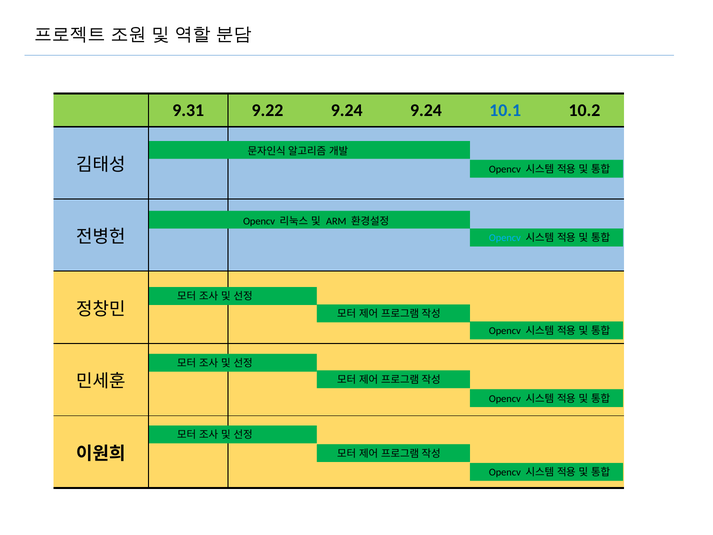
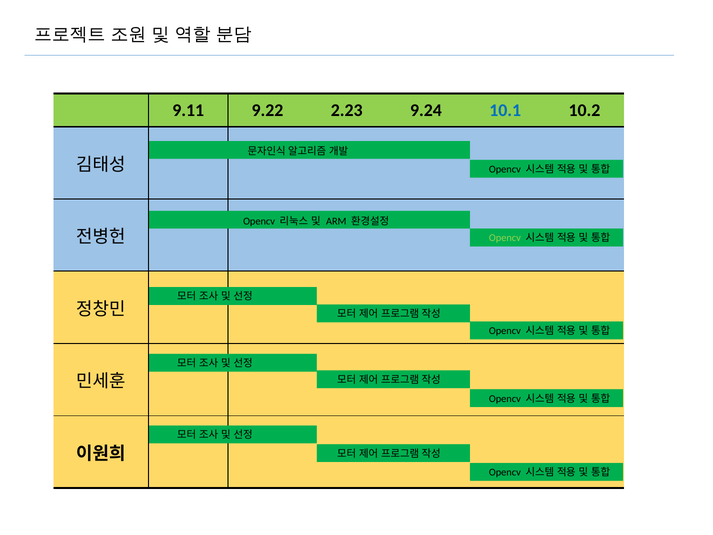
9.31: 9.31 -> 9.11
9.22 9.24: 9.24 -> 2.23
Opencv at (505, 238) colour: light blue -> light green
